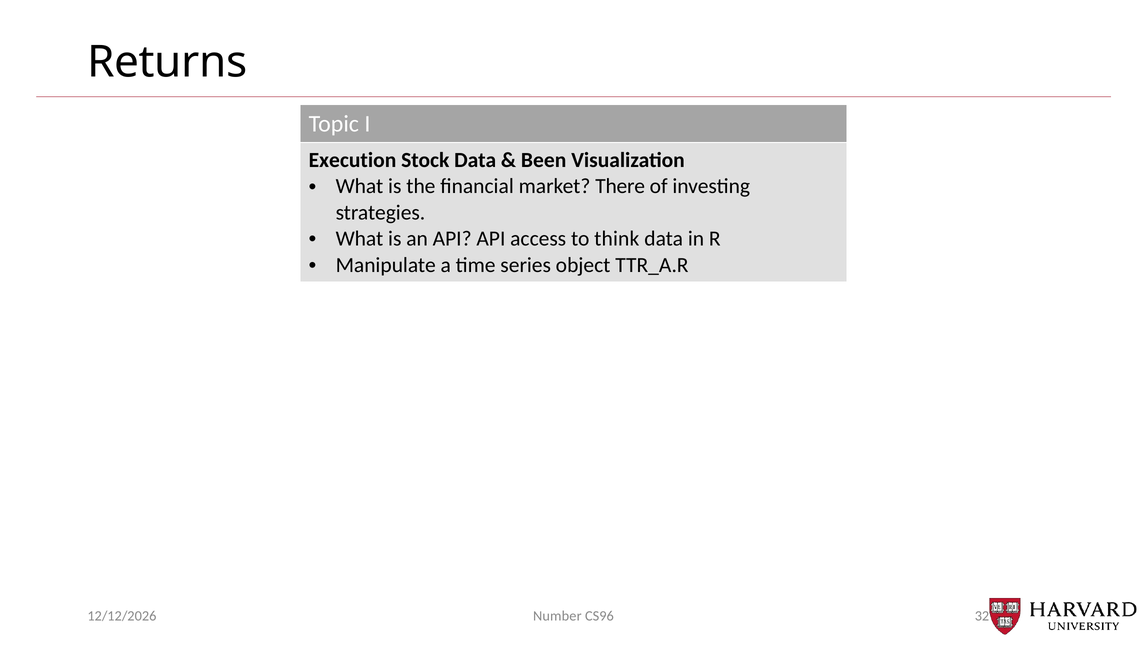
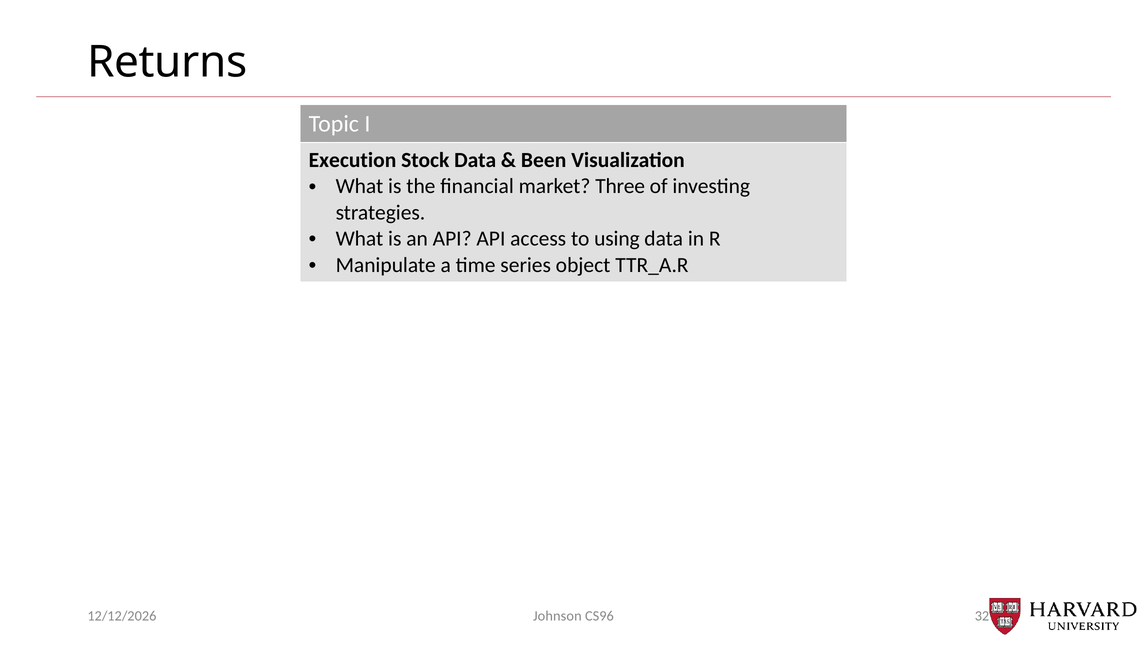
There: There -> Three
think: think -> using
Number: Number -> Johnson
